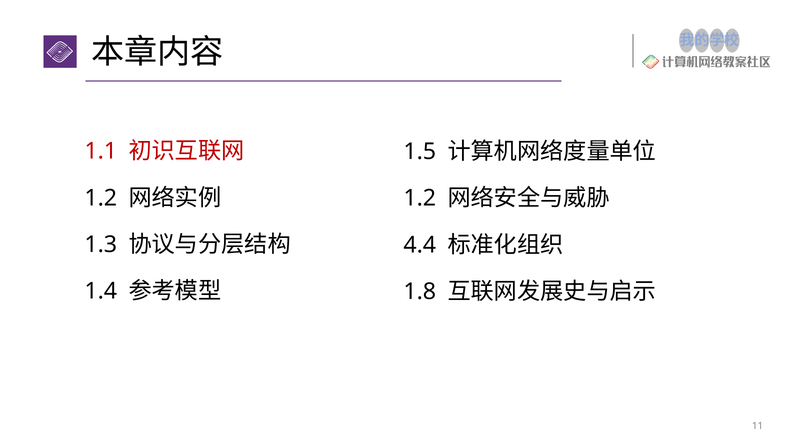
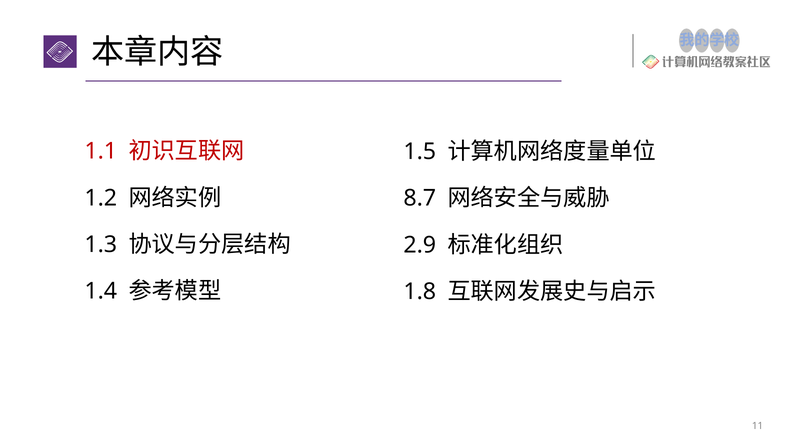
1.2 at (420, 198): 1.2 -> 8.7
4.4: 4.4 -> 2.9
